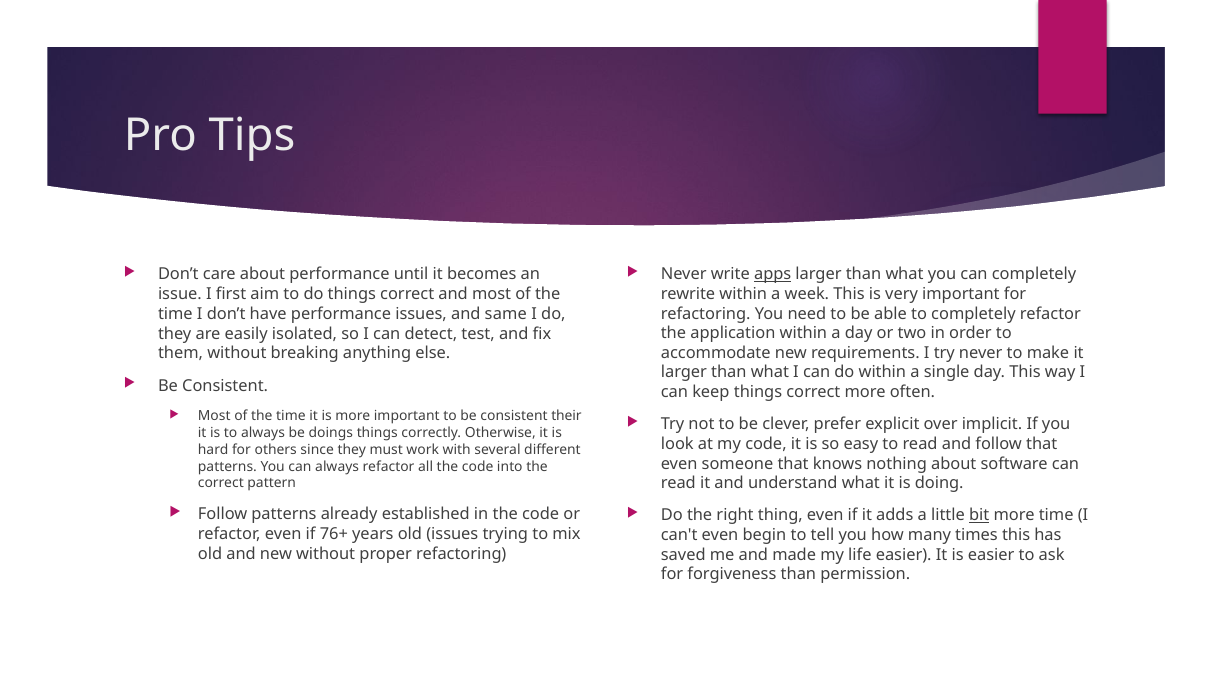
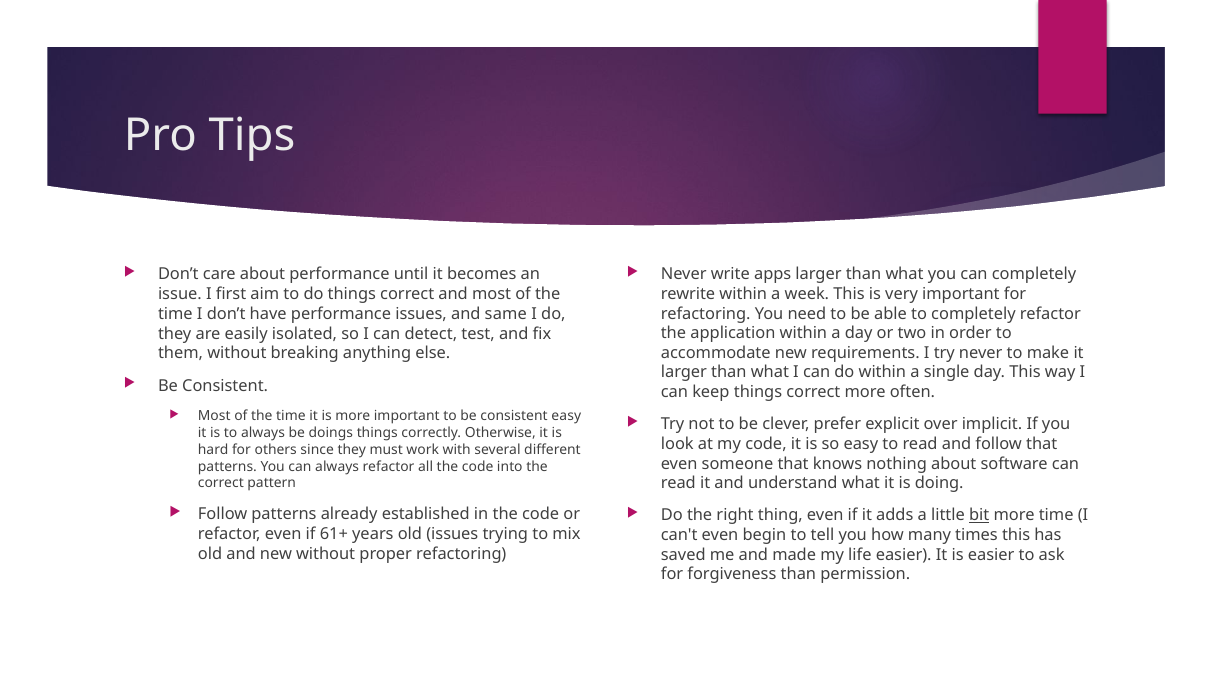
apps underline: present -> none
consistent their: their -> easy
76+: 76+ -> 61+
